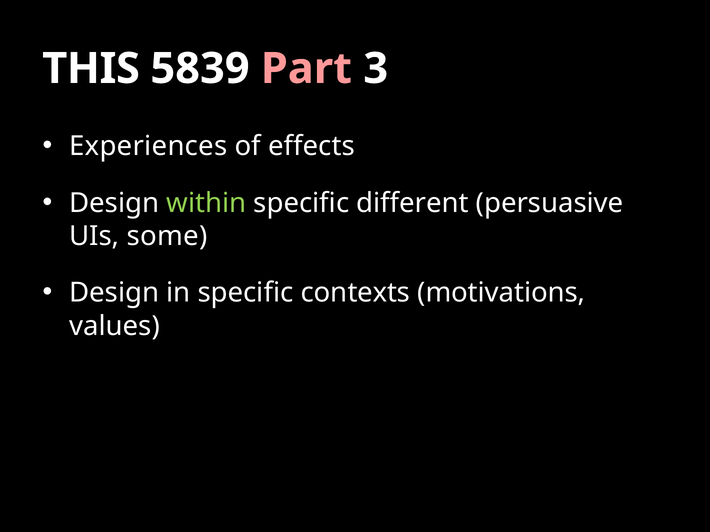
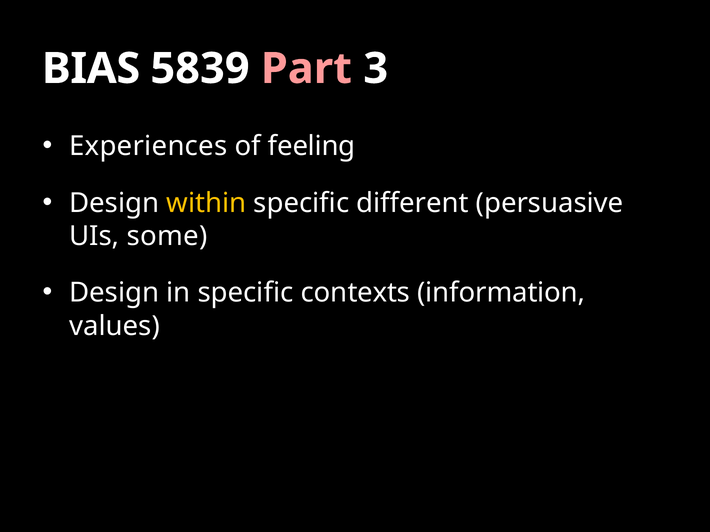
THIS: THIS -> BIAS
effects: effects -> feeling
within colour: light green -> yellow
motivations: motivations -> information
